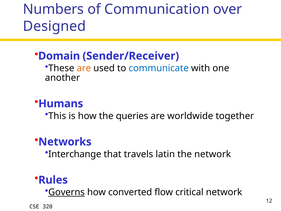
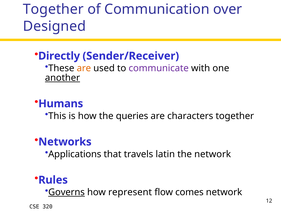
Numbers at (53, 9): Numbers -> Together
Domain: Domain -> Directly
communicate colour: blue -> purple
another underline: none -> present
worldwide: worldwide -> characters
Interchange: Interchange -> Applications
converted: converted -> represent
critical: critical -> comes
